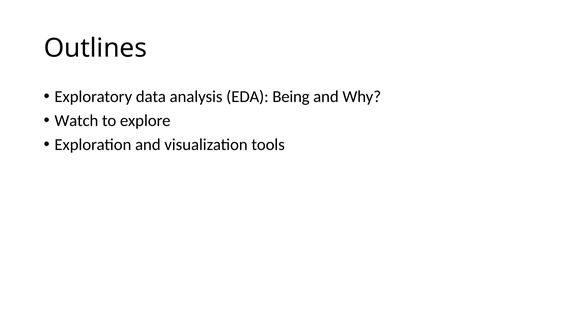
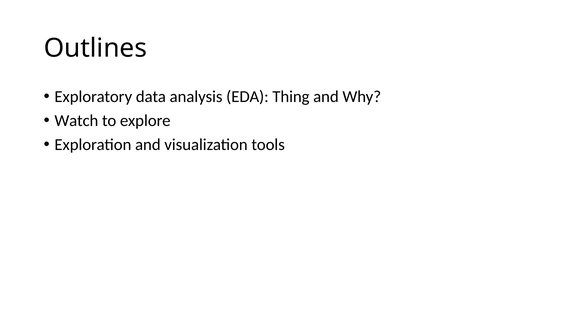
Being: Being -> Thing
